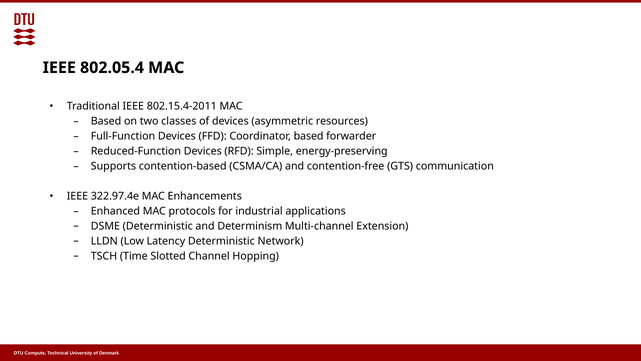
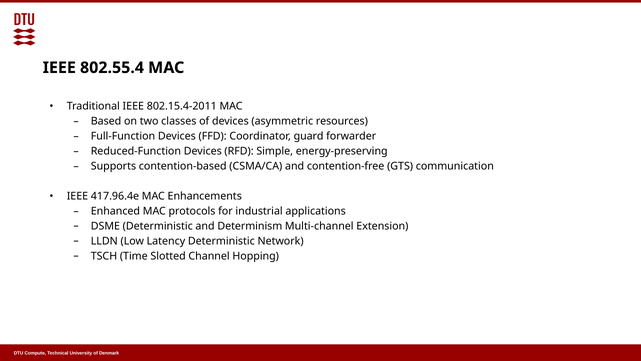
802.05.4: 802.05.4 -> 802.55.4
Coordinator based: based -> guard
322.97.4e: 322.97.4e -> 417.96.4e
